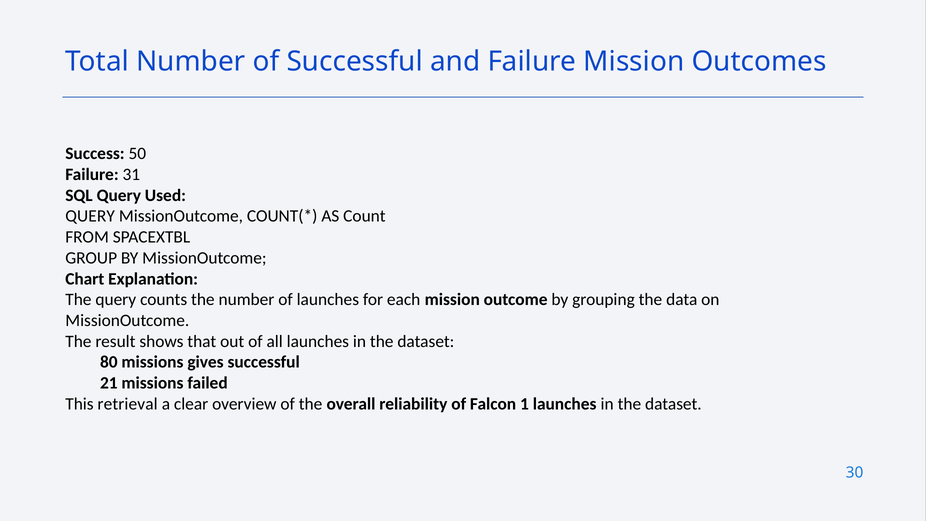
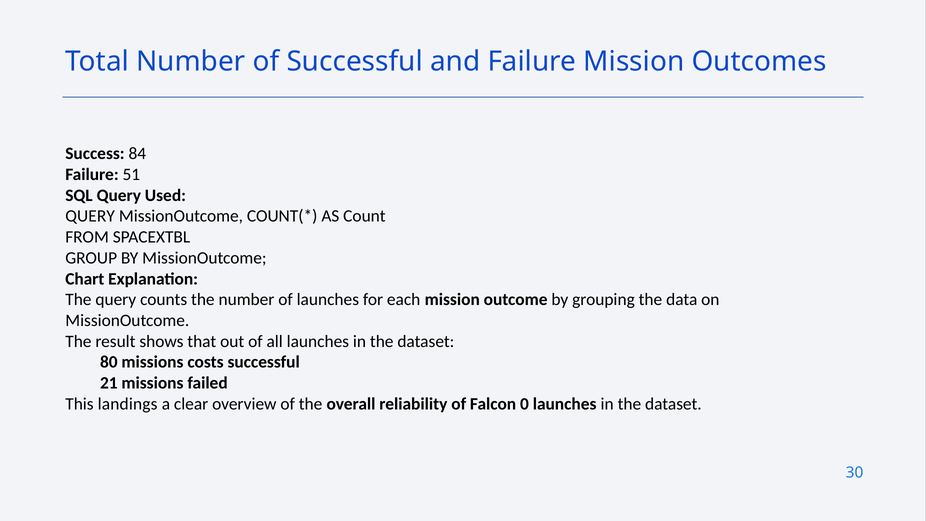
50: 50 -> 84
31: 31 -> 51
gives: gives -> costs
retrieval: retrieval -> landings
1: 1 -> 0
